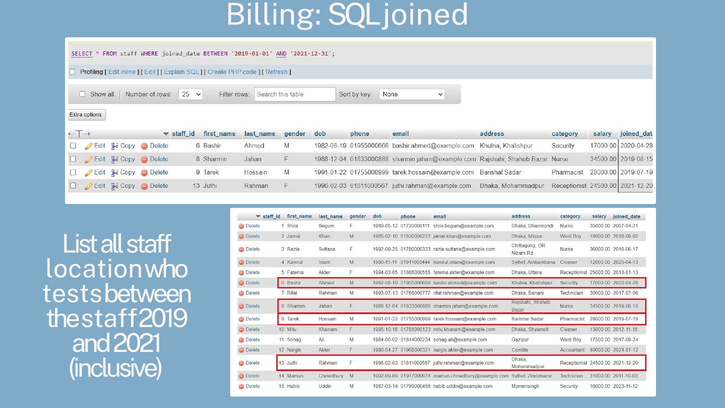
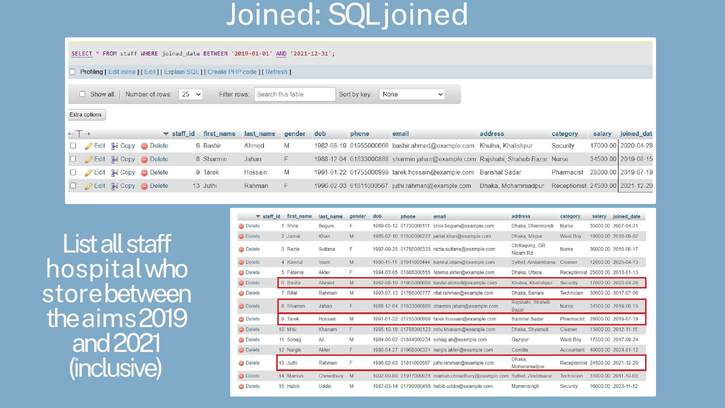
Billing at (273, 15): Billing -> Joined
location: location -> hospital
tests: tests -> store
the staff: staff -> aims
